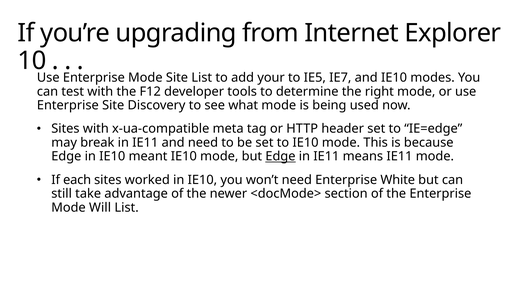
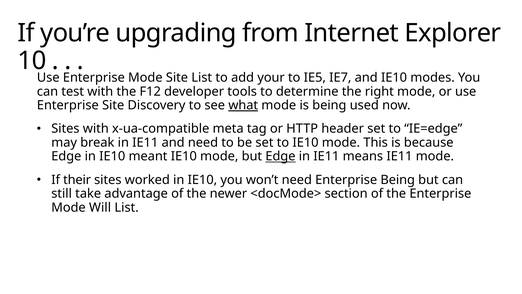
what underline: none -> present
each: each -> their
Enterprise White: White -> Being
